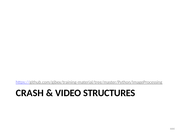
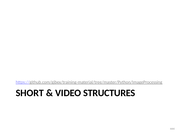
CRASH: CRASH -> SHORT
